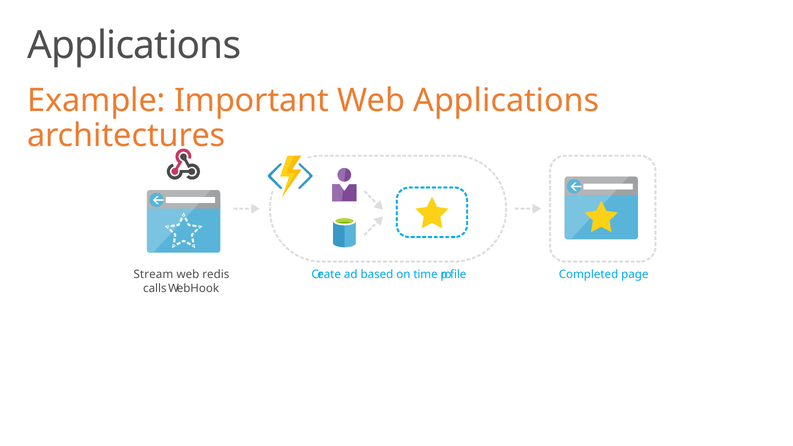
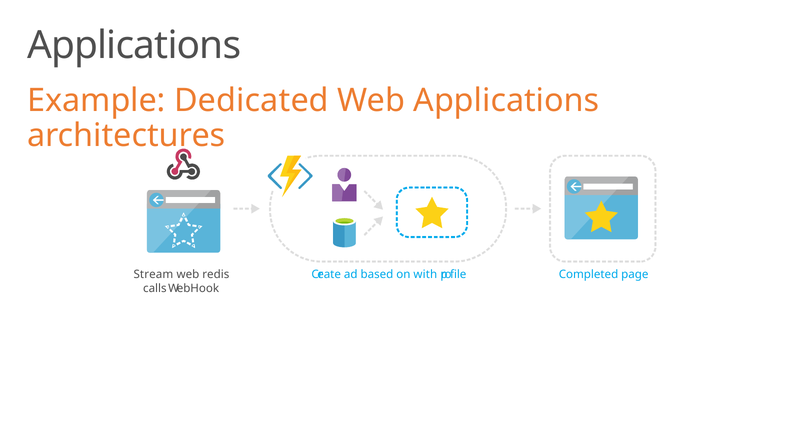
Important: Important -> Dedicated
time: time -> with
